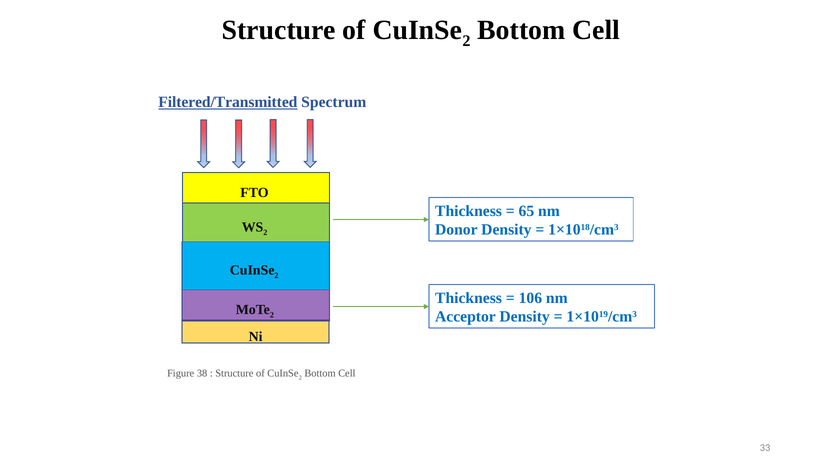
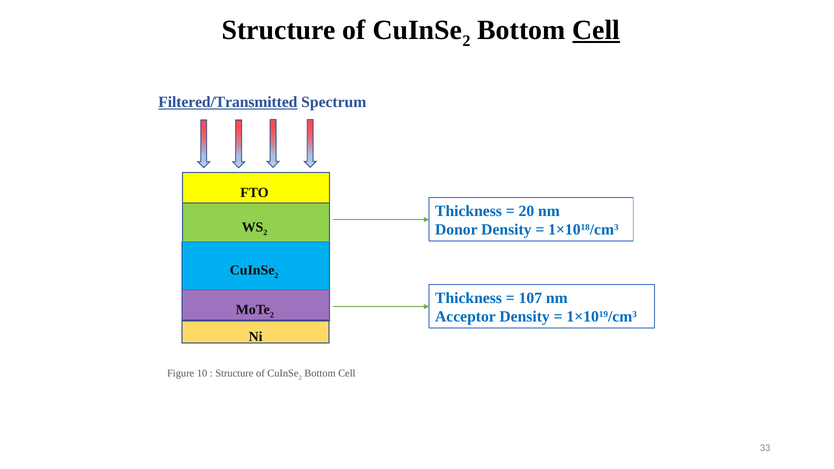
Cell at (596, 30) underline: none -> present
65: 65 -> 20
106: 106 -> 107
38: 38 -> 10
